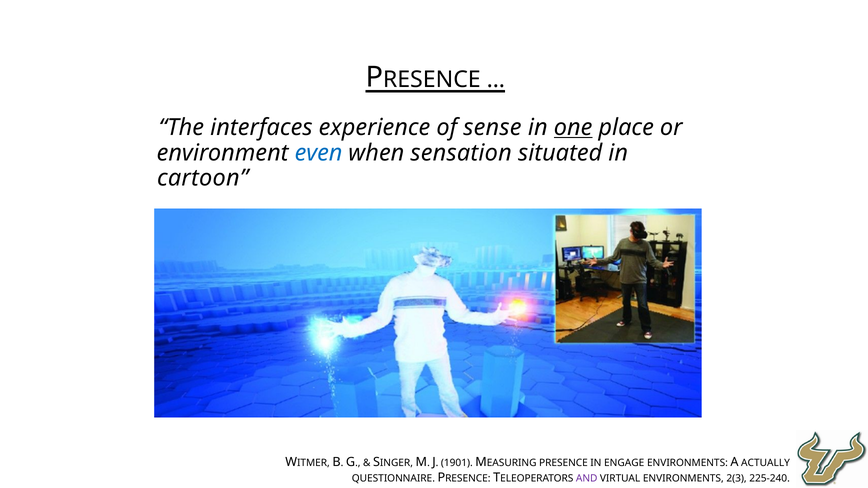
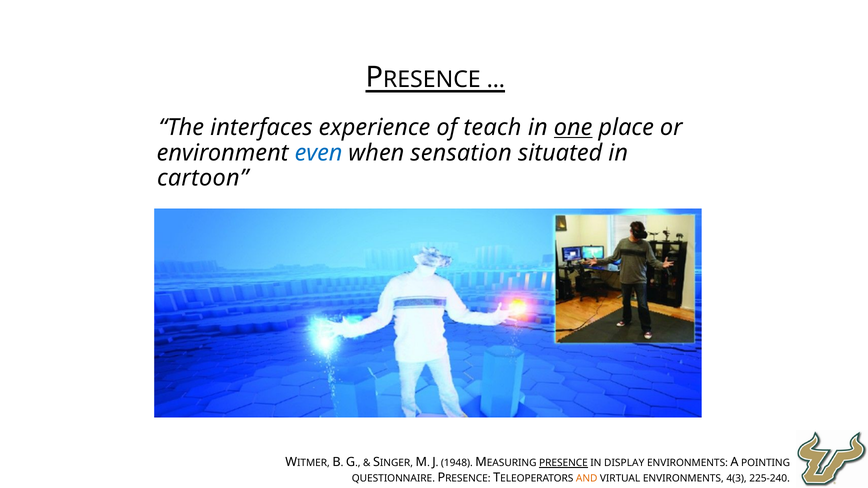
sense: sense -> teach
1901: 1901 -> 1948
PRESENCE at (563, 463) underline: none -> present
ENGAGE: ENGAGE -> DISPLAY
ACTUALLY: ACTUALLY -> POINTING
AND colour: purple -> orange
2(3: 2(3 -> 4(3
